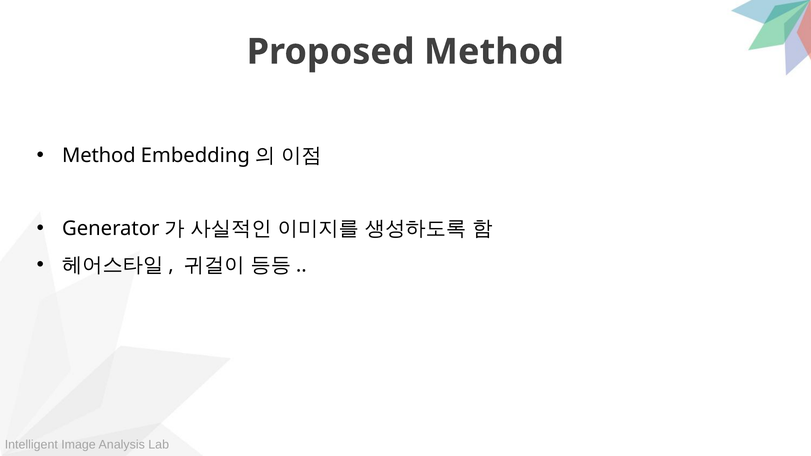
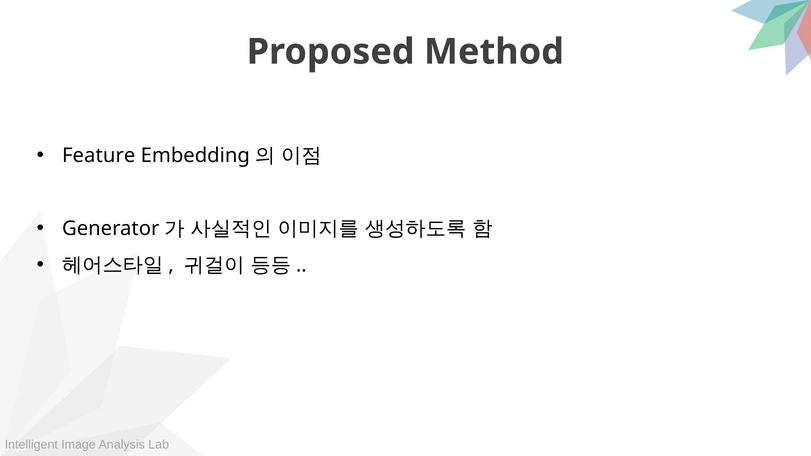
Method at (99, 156): Method -> Feature
